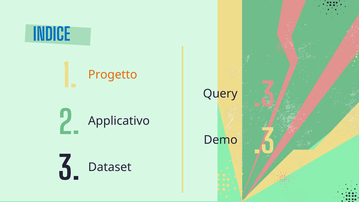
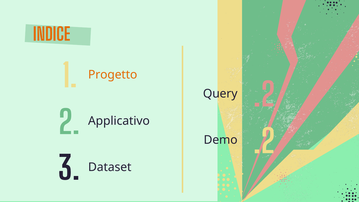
INDICE colour: blue -> orange
.3 at (264, 96): .3 -> .2
.3 at (264, 142): .3 -> .2
